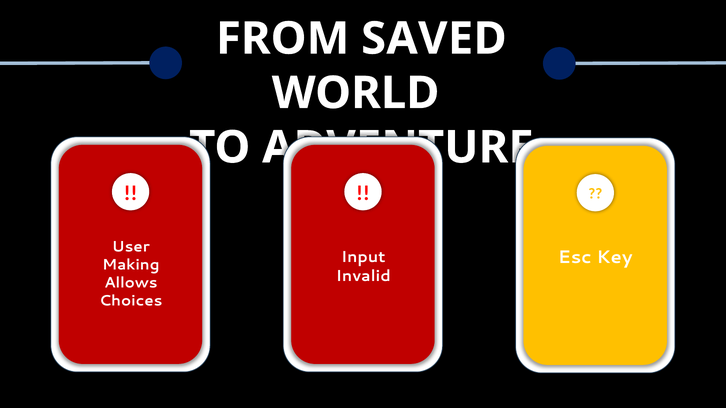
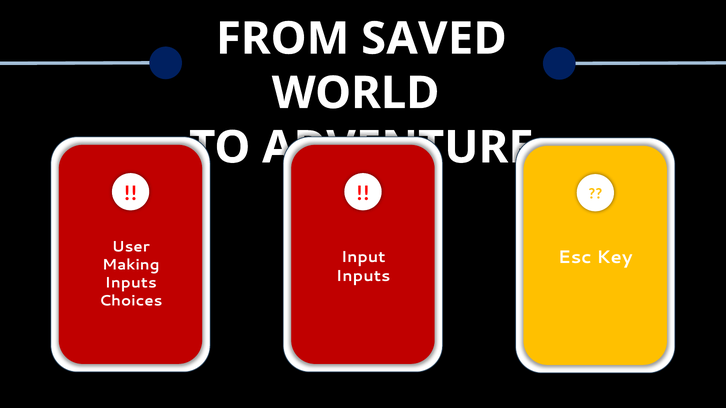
Invalid at (363, 276): Invalid -> Inputs
Allows at (131, 283): Allows -> Inputs
